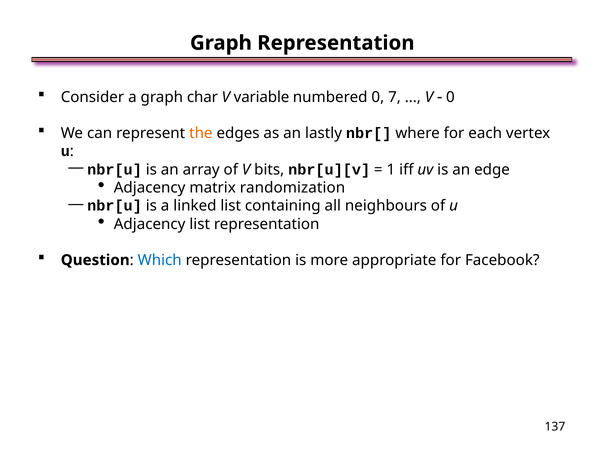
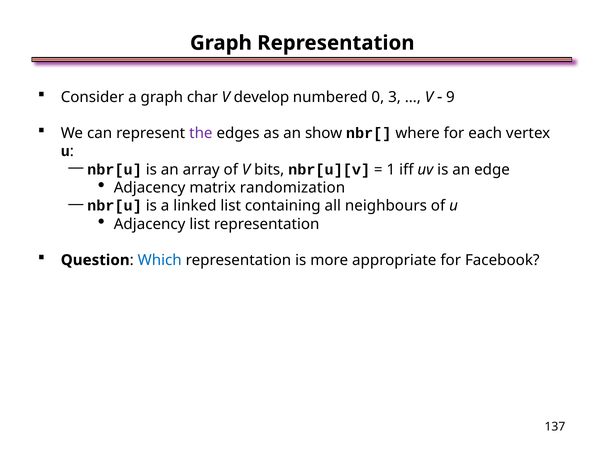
variable: variable -> develop
7: 7 -> 3
0 at (450, 97): 0 -> 9
the colour: orange -> purple
lastly: lastly -> show
